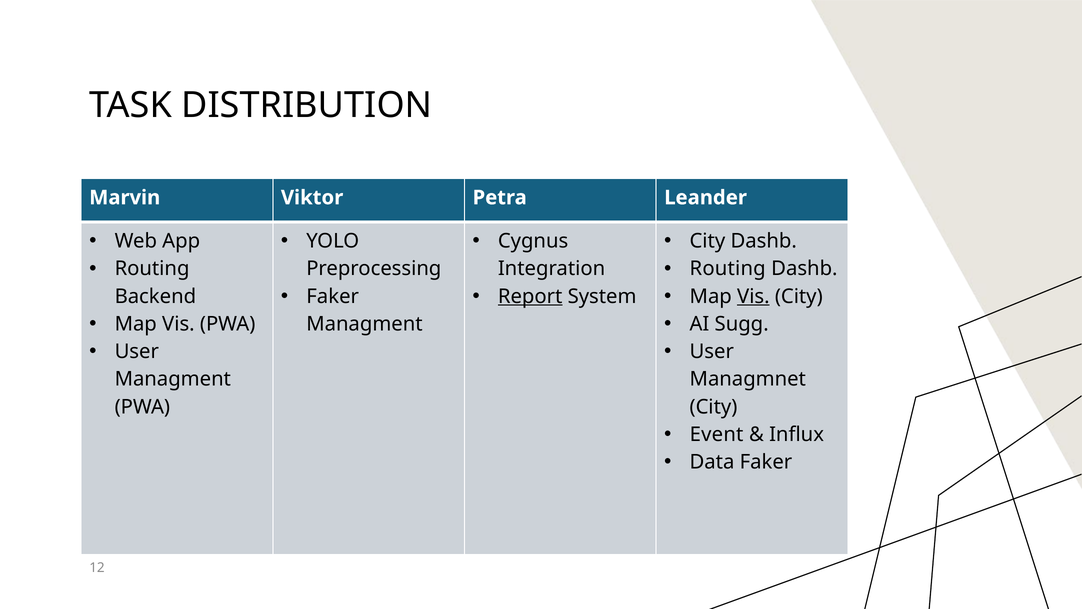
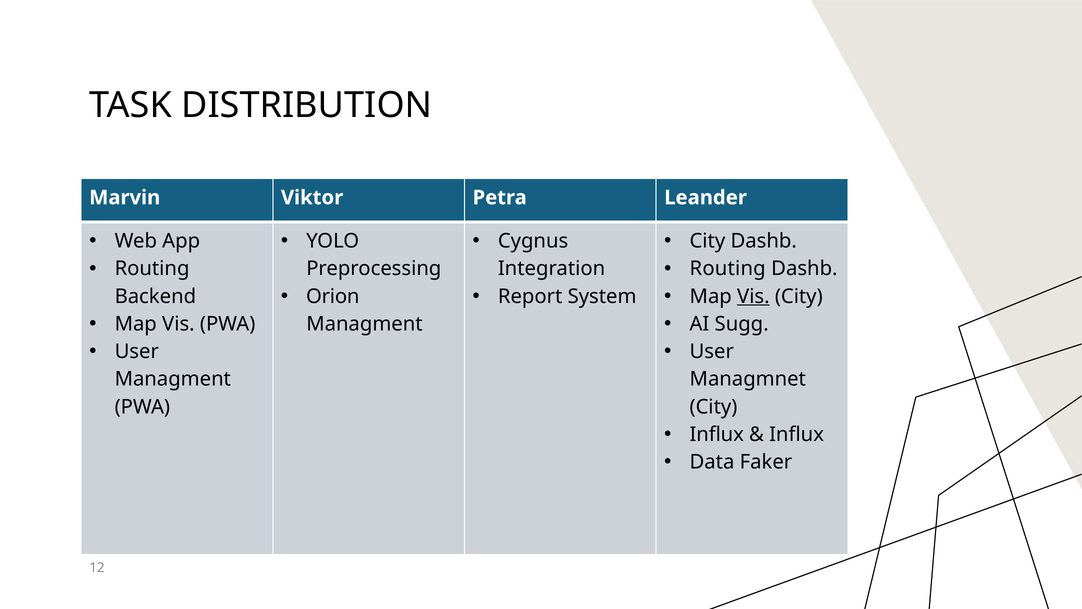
Faker at (333, 296): Faker -> Orion
Report underline: present -> none
Event at (717, 434): Event -> Influx
